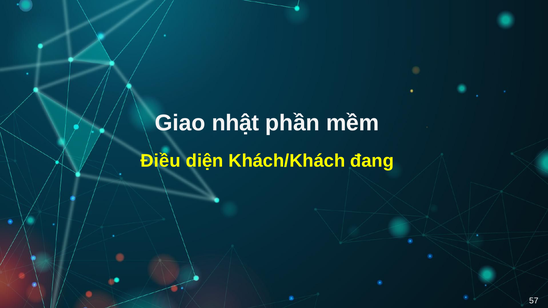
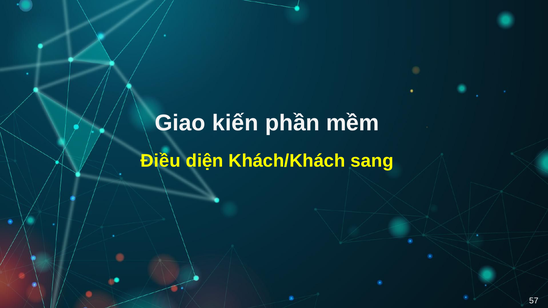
nhật: nhật -> kiến
đang: đang -> sang
